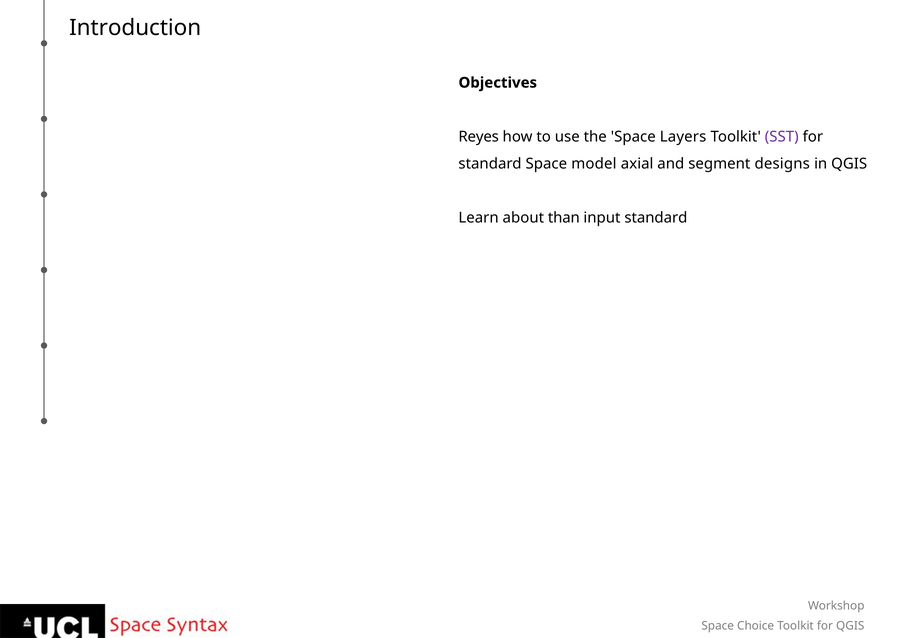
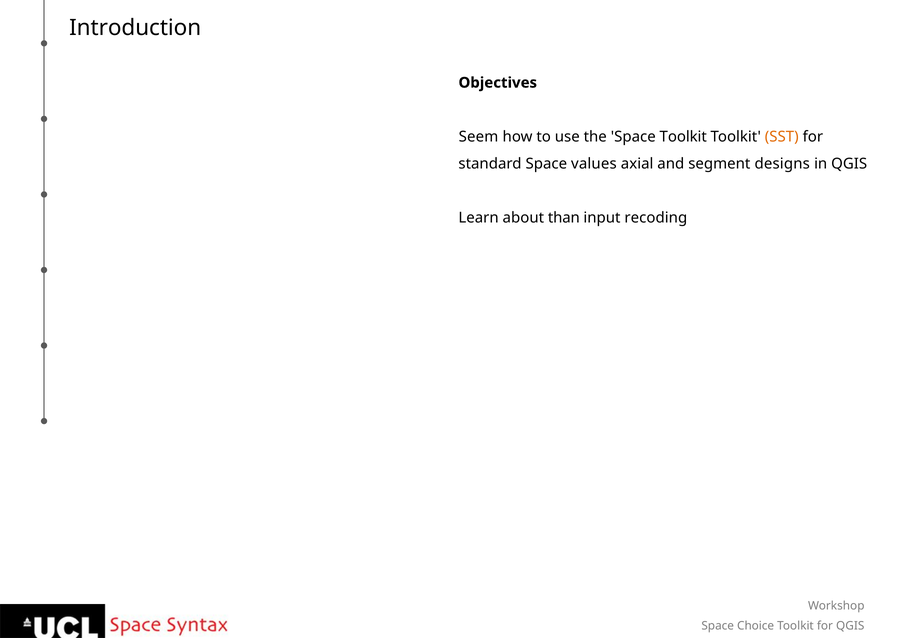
Reyes: Reyes -> Seem
Space Layers: Layers -> Toolkit
SST colour: purple -> orange
model: model -> values
input standard: standard -> recoding
